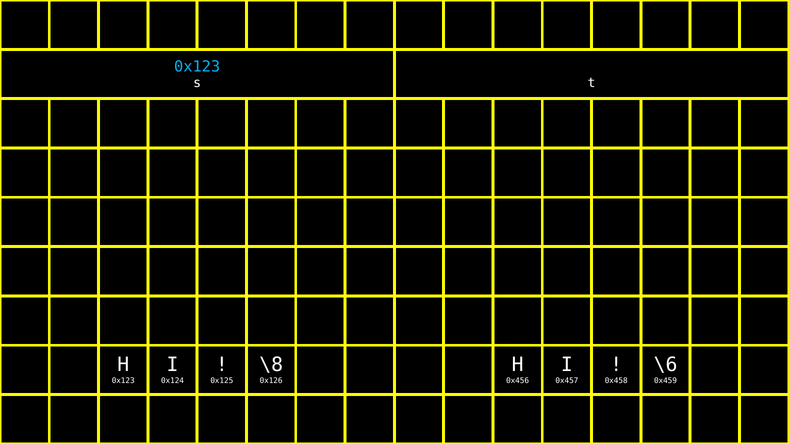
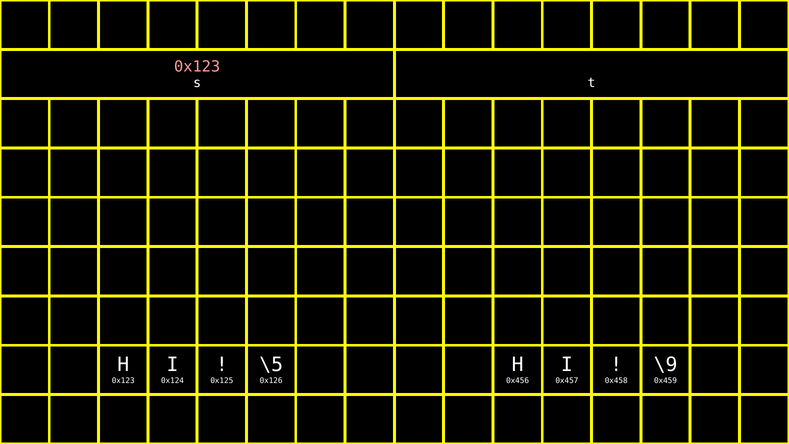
0x123 at (197, 66) colour: light blue -> pink
\8: \8 -> \5
\6: \6 -> \9
